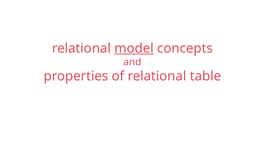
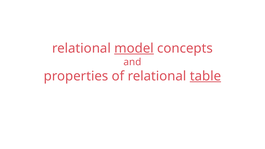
table underline: none -> present
